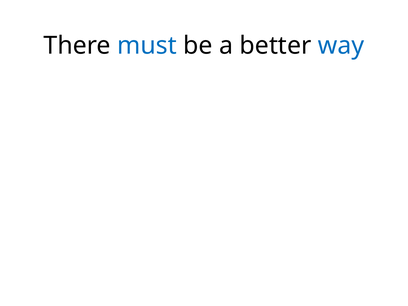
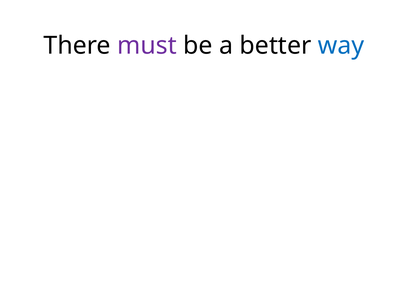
must colour: blue -> purple
